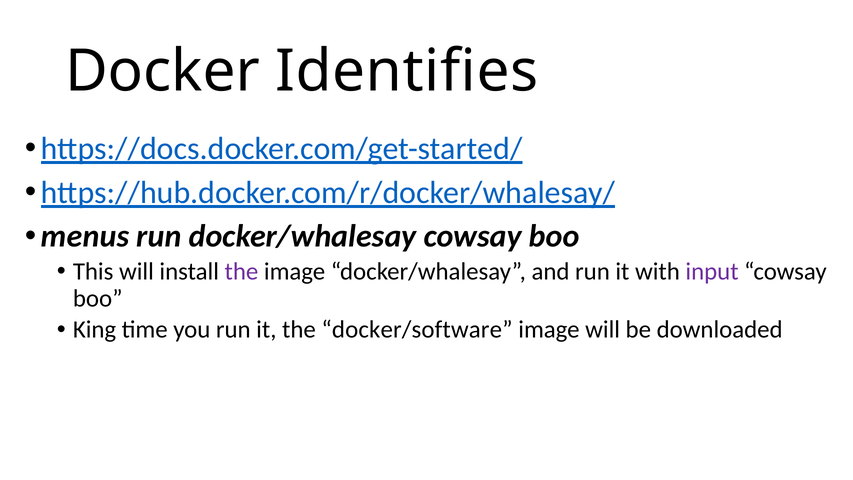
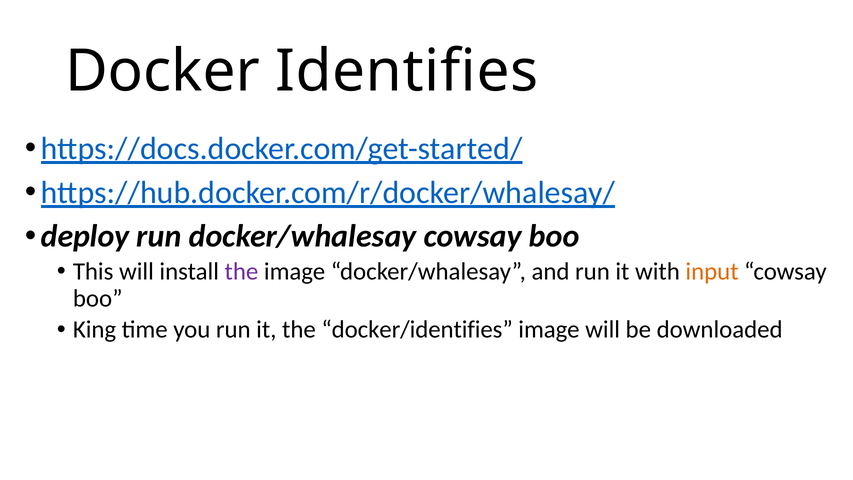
menus: menus -> deploy
input colour: purple -> orange
docker/software: docker/software -> docker/identifies
